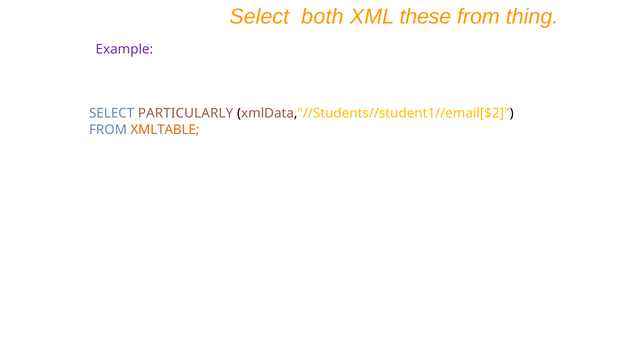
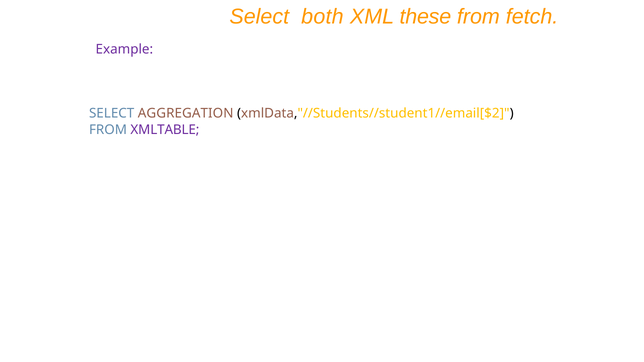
thing: thing -> fetch
PARTICULARLY: PARTICULARLY -> AGGREGATION
XMLTABLE colour: orange -> purple
